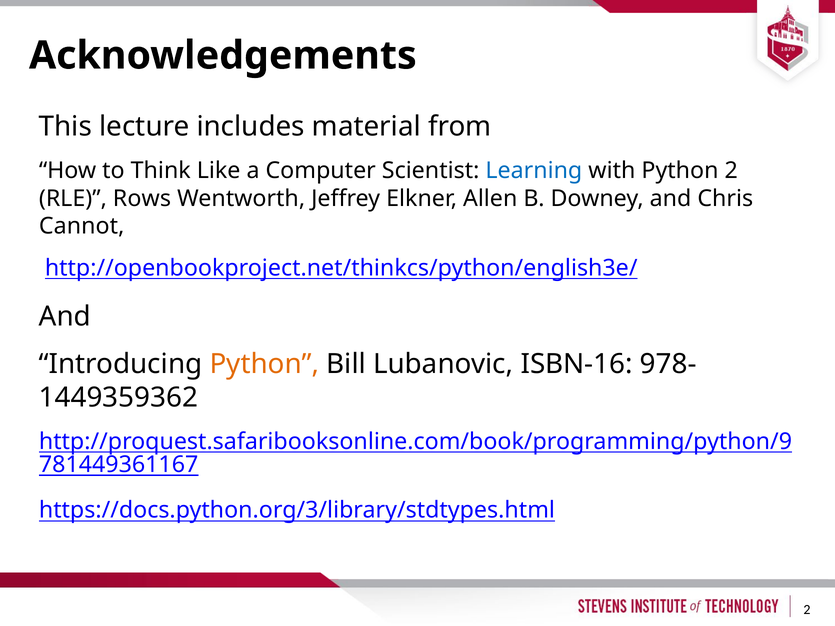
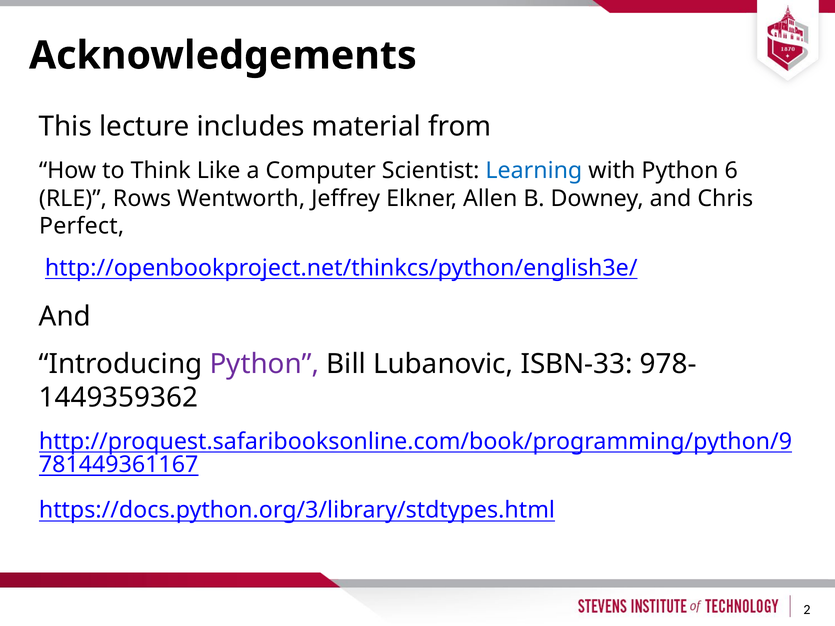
Python 2: 2 -> 6
Cannot: Cannot -> Perfect
Python at (264, 364) colour: orange -> purple
ISBN-16: ISBN-16 -> ISBN-33
